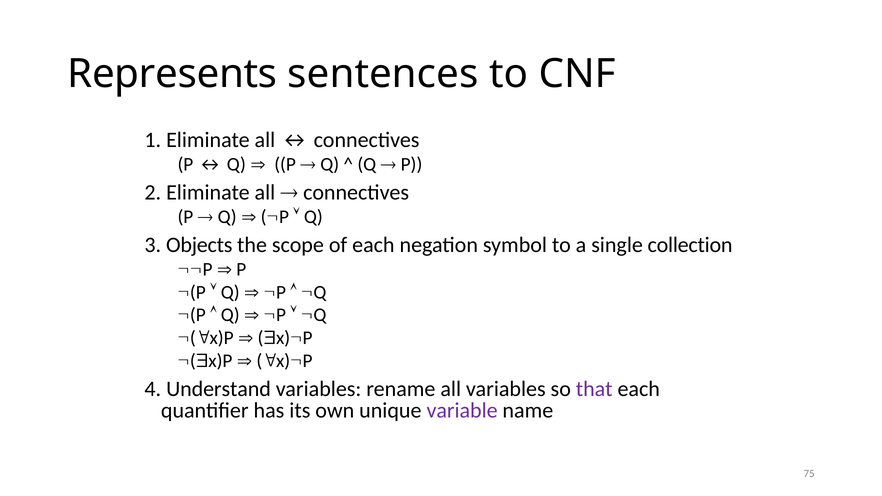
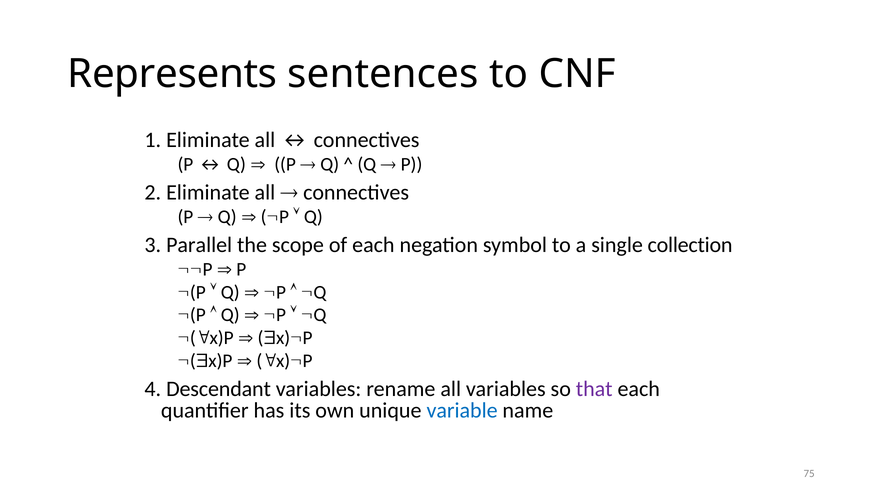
Objects: Objects -> Parallel
Understand: Understand -> Descendant
variable colour: purple -> blue
